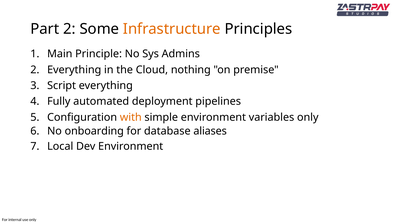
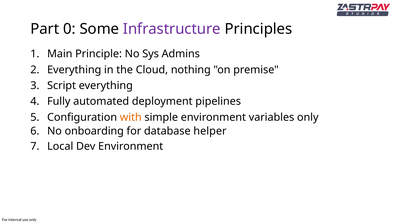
Part 2: 2 -> 0
Infrastructure colour: orange -> purple
aliases: aliases -> helper
